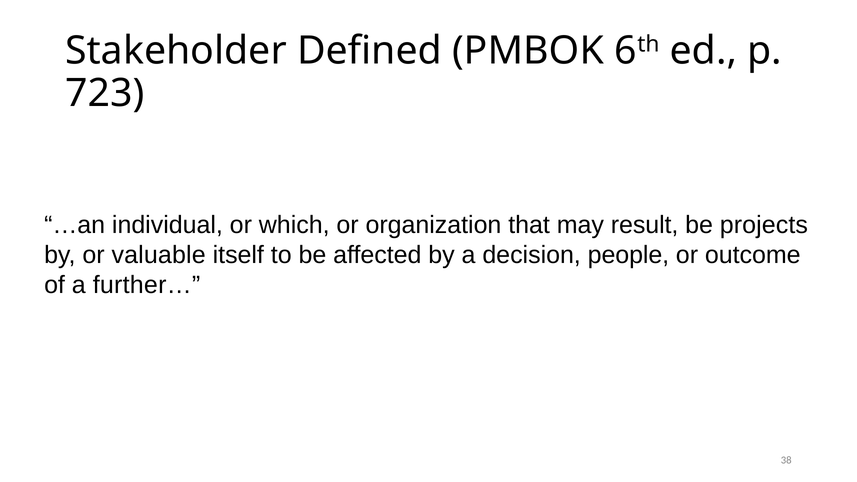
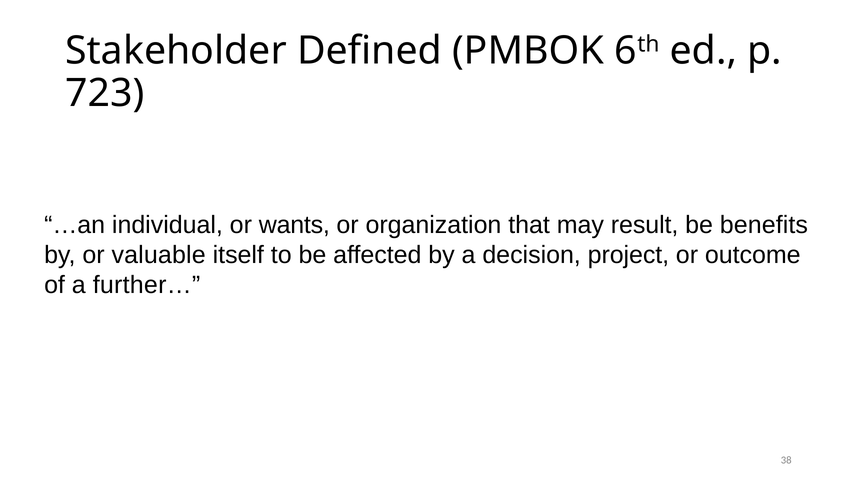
which: which -> wants
projects: projects -> benefits
people: people -> project
